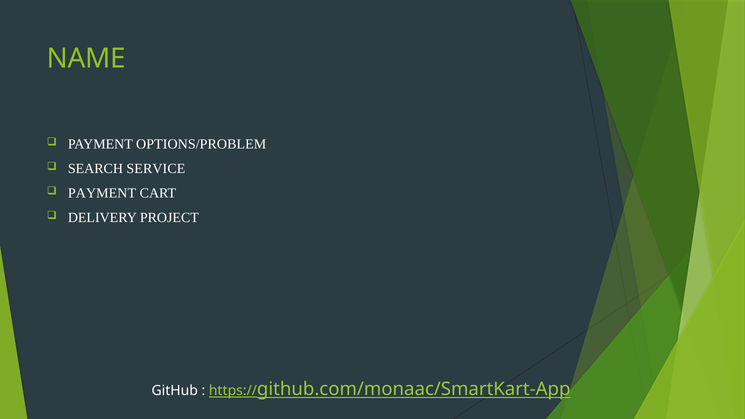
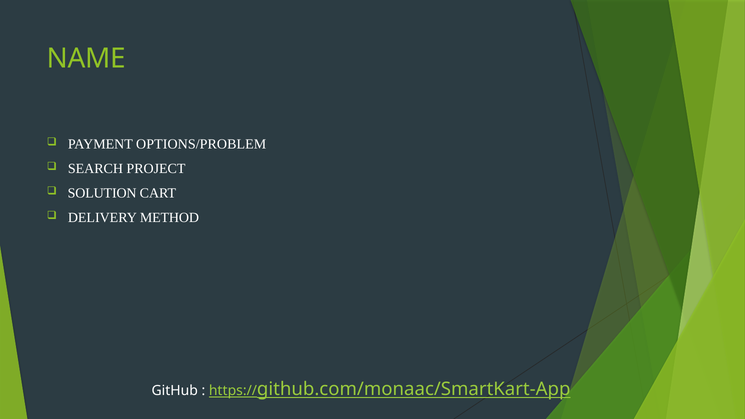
SERVICE: SERVICE -> PROJECT
PAYMENT at (102, 193): PAYMENT -> SOLUTION
PROJECT: PROJECT -> METHOD
